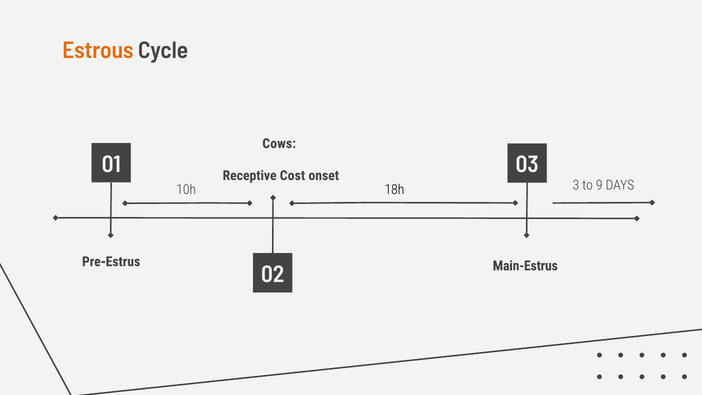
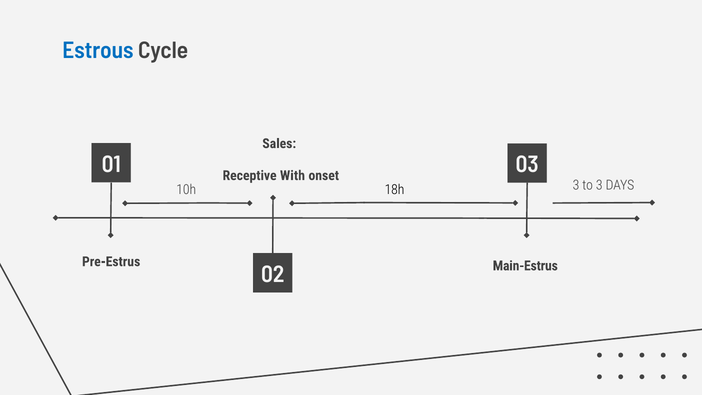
Estrous colour: orange -> blue
Cows: Cows -> Sales
Cost: Cost -> With
to 9: 9 -> 3
